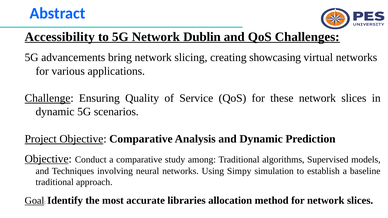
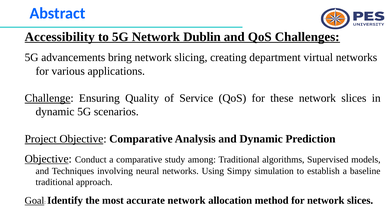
showcasing: showcasing -> department
accurate libraries: libraries -> network
